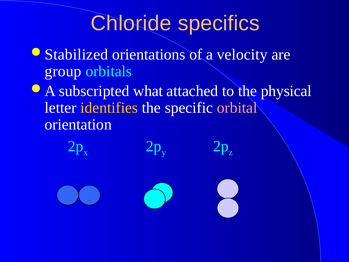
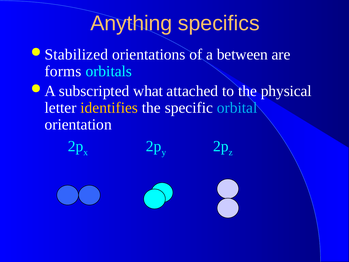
Chloride: Chloride -> Anything
velocity: velocity -> between
group: group -> forms
orbital colour: pink -> light blue
